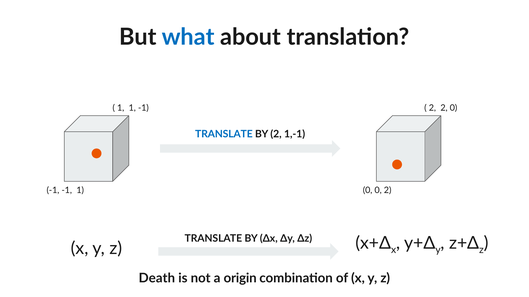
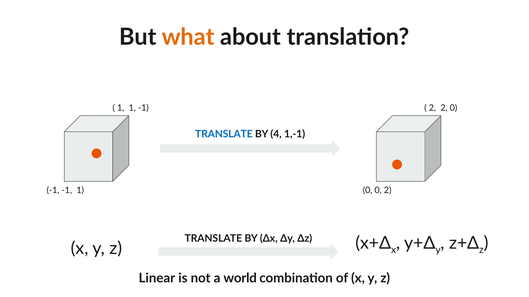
what colour: blue -> orange
BY 2: 2 -> 4
Death: Death -> Linear
origin: origin -> world
